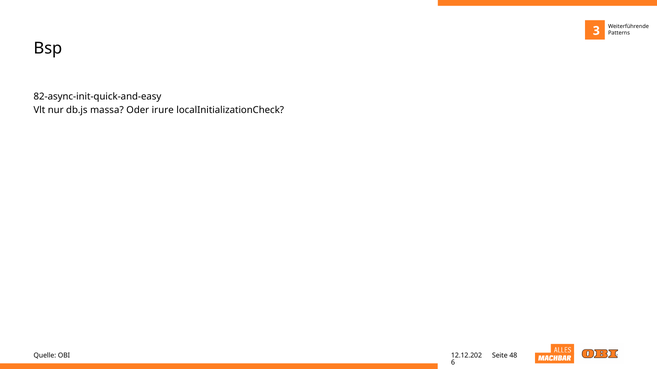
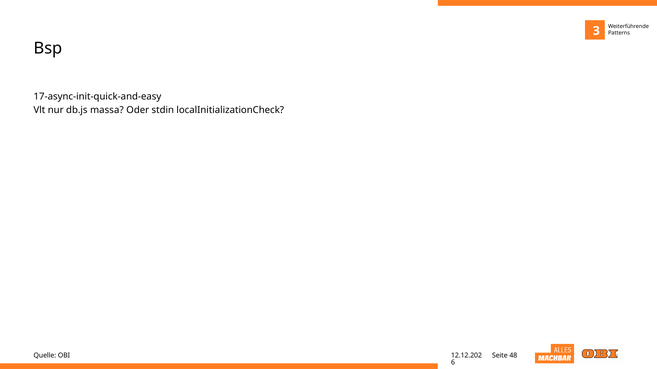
82-async-init-quick-and-easy: 82-async-init-quick-and-easy -> 17-async-init-quick-and-easy
irure: irure -> stdin
